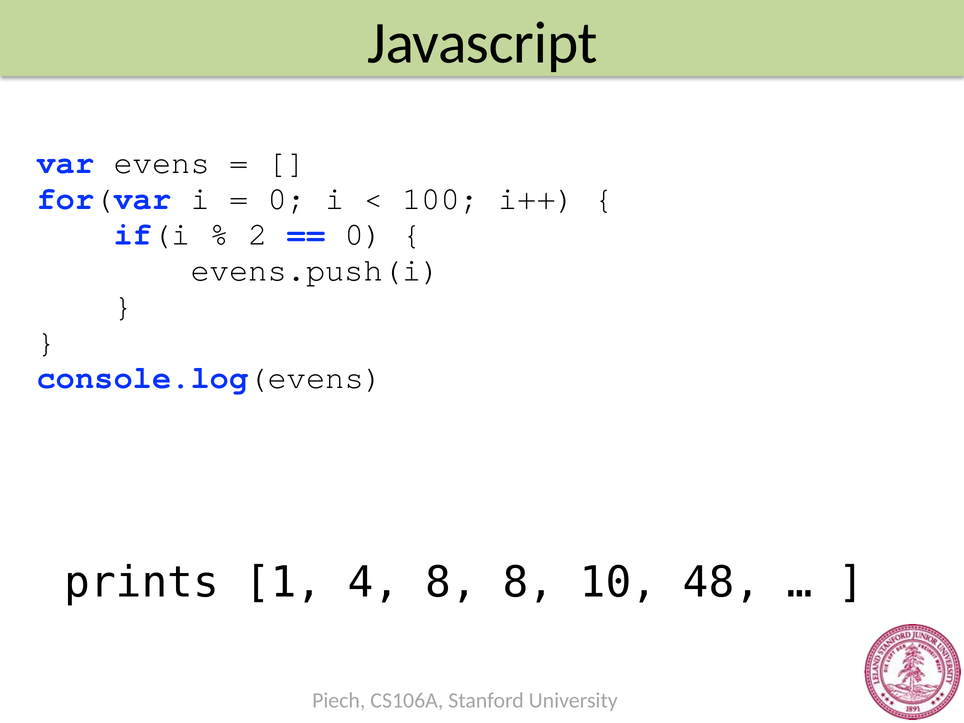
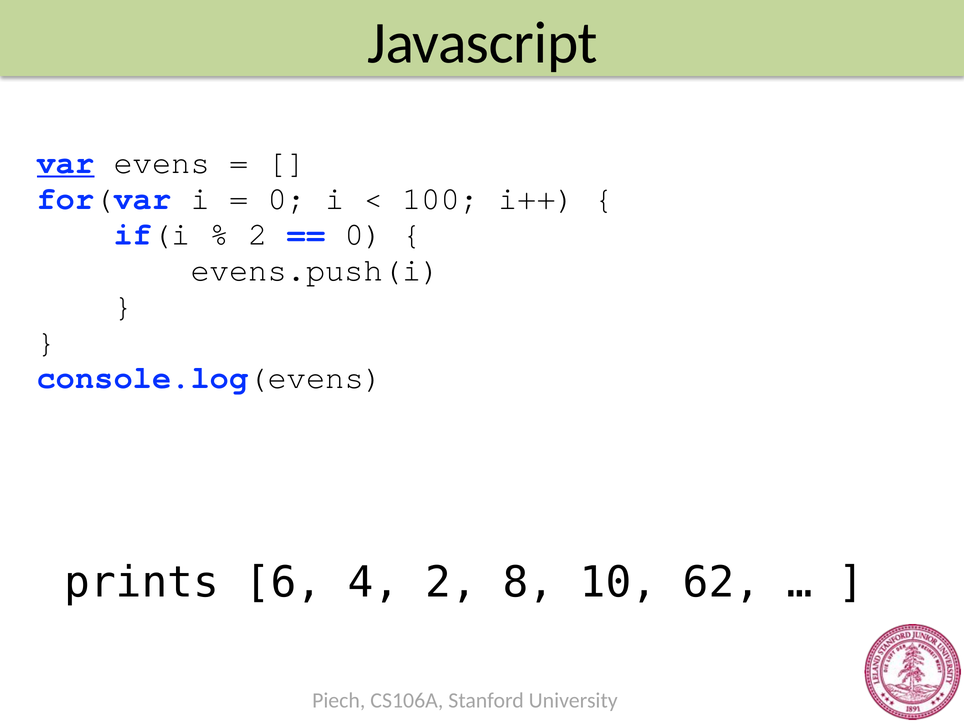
var underline: none -> present
1: 1 -> 6
4 8: 8 -> 2
48: 48 -> 62
